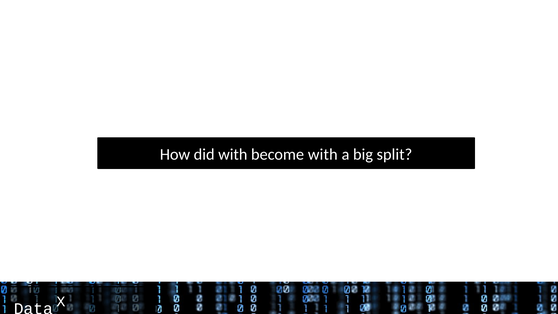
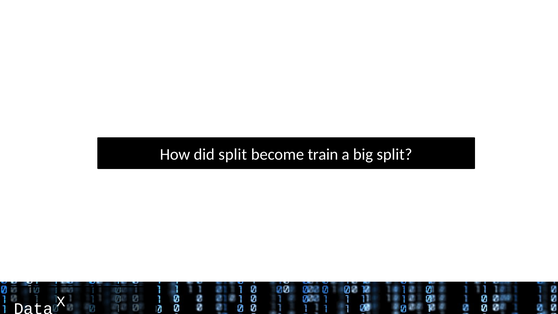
did with: with -> split
become with: with -> train
